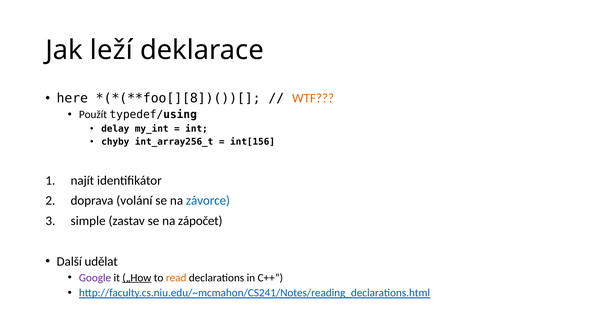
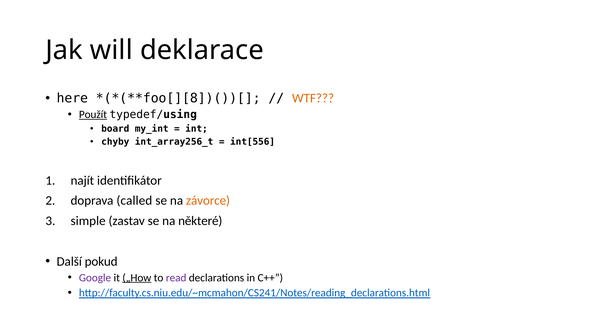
leží: leží -> will
Použít underline: none -> present
delay: delay -> board
int[156: int[156 -> int[556
volání: volání -> called
závorce colour: blue -> orange
zápočet: zápočet -> některé
udělat: udělat -> pokud
read colour: orange -> purple
